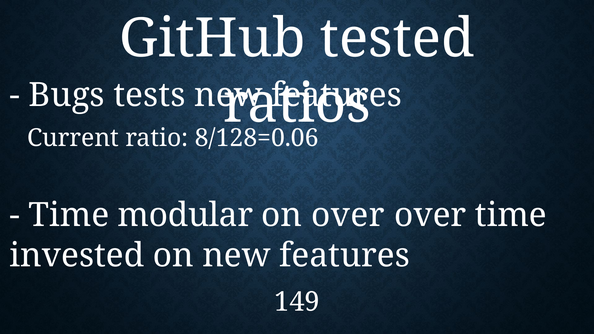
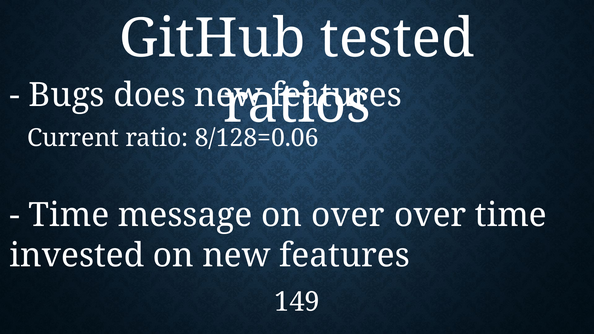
tests: tests -> does
modular: modular -> message
